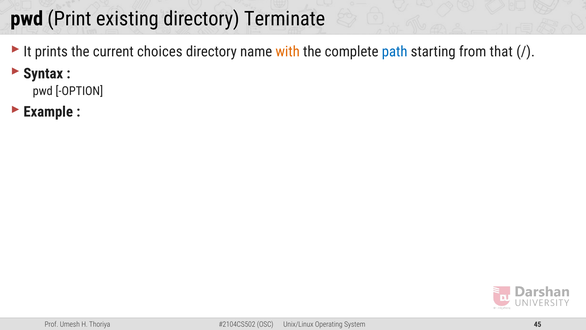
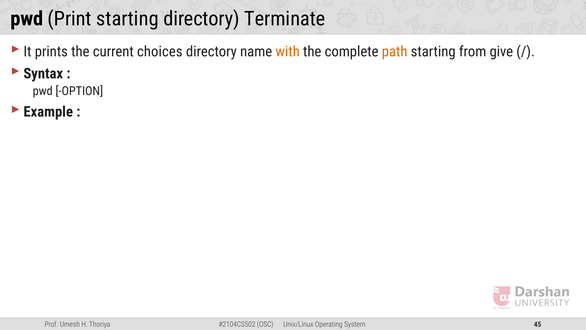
Print existing: existing -> starting
path colour: blue -> orange
that: that -> give
